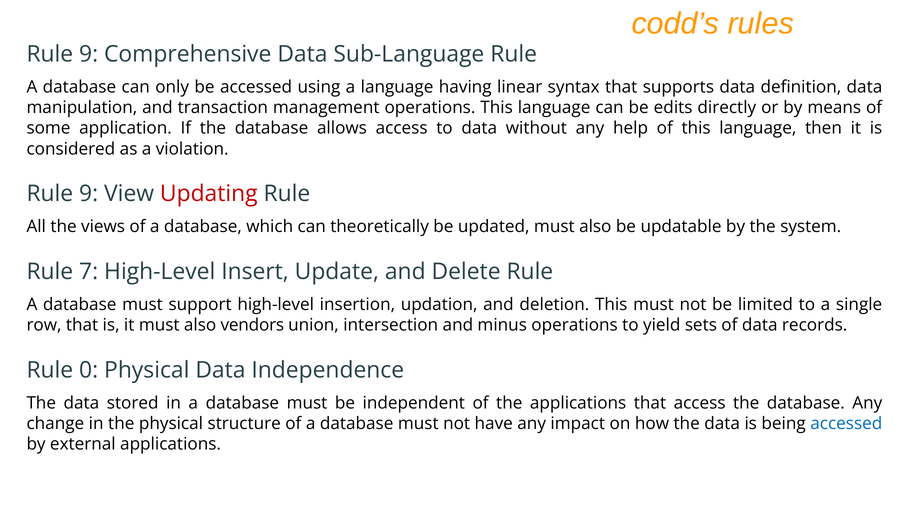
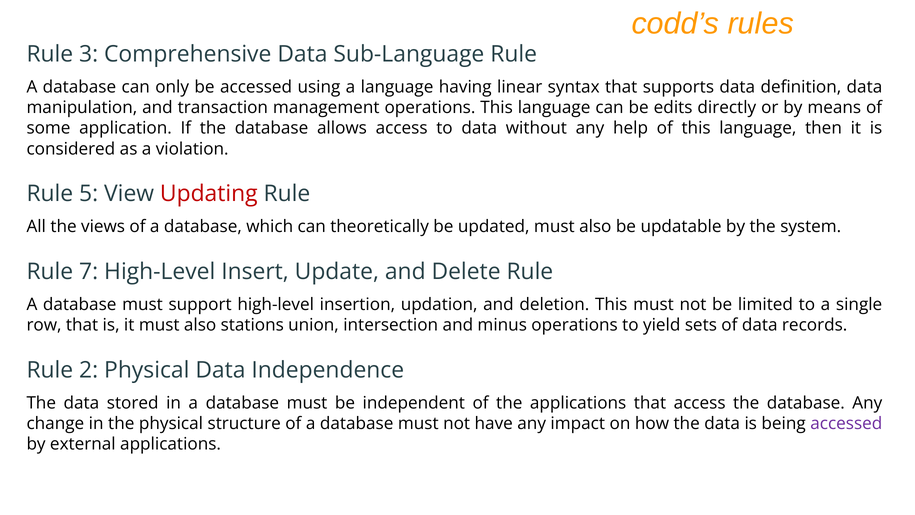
9 at (89, 54): 9 -> 3
9 at (89, 194): 9 -> 5
vendors: vendors -> stations
0: 0 -> 2
accessed at (846, 423) colour: blue -> purple
